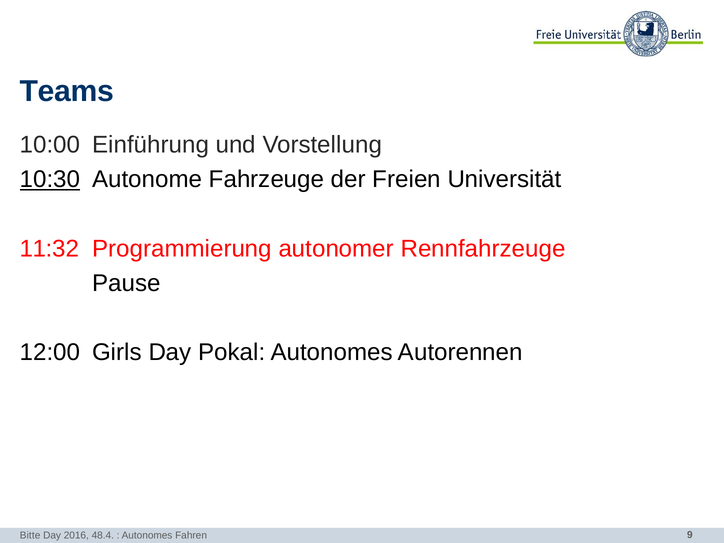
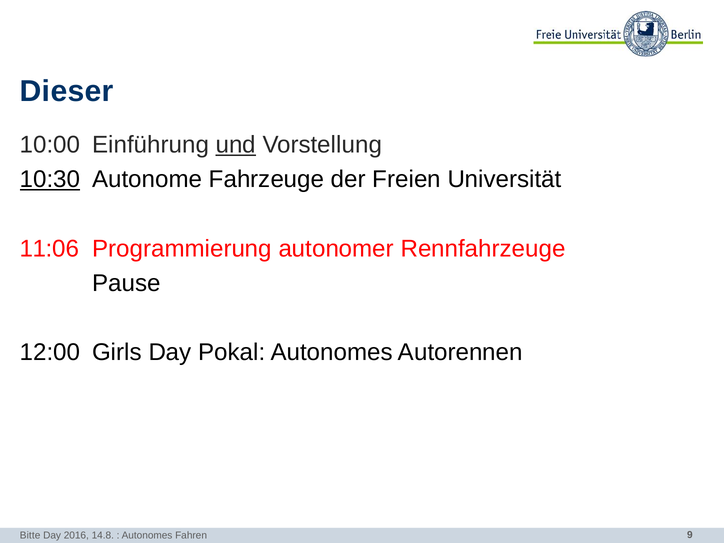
Teams: Teams -> Dieser
und underline: none -> present
11:32: 11:32 -> 11:06
48.4: 48.4 -> 14.8
